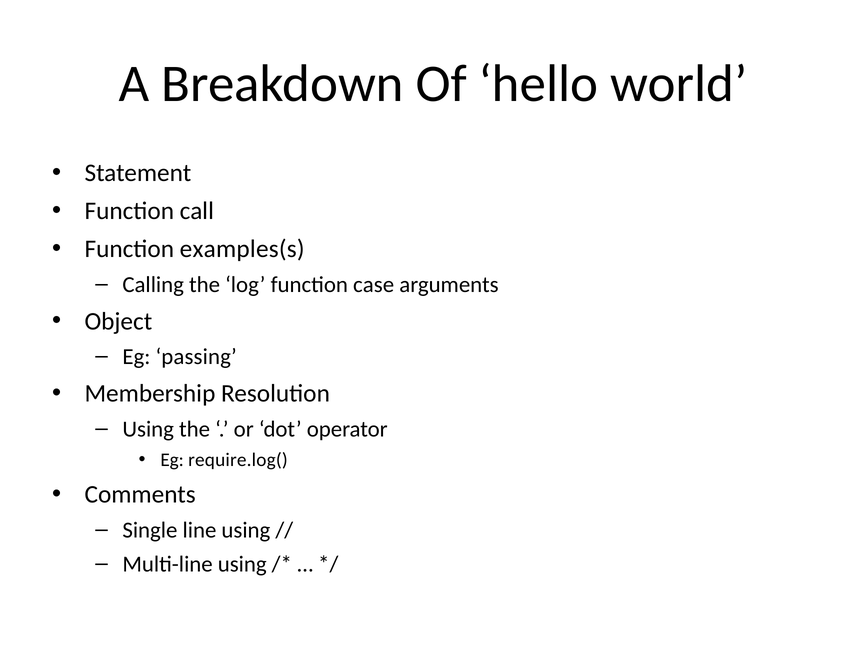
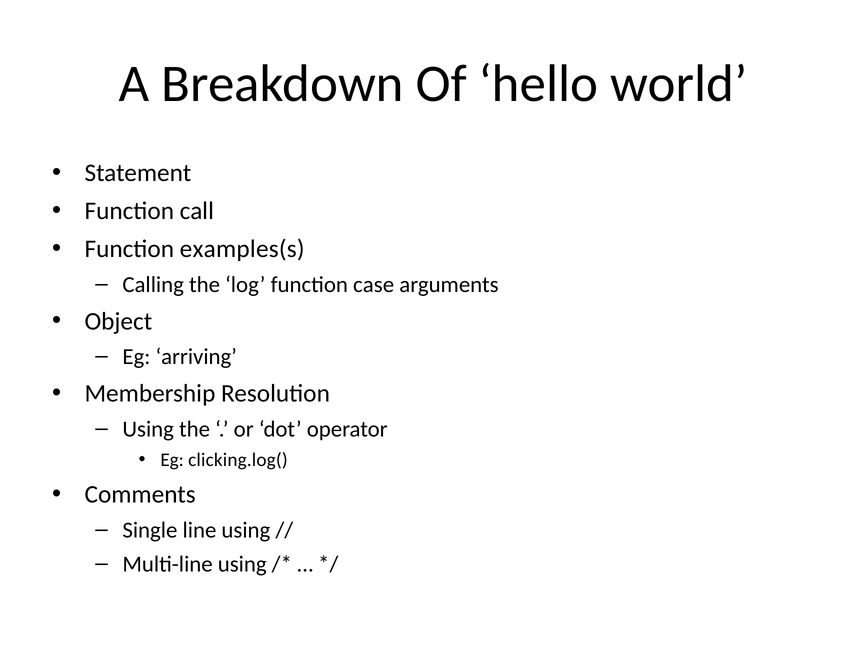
passing: passing -> arriving
require.log(: require.log( -> clicking.log(
